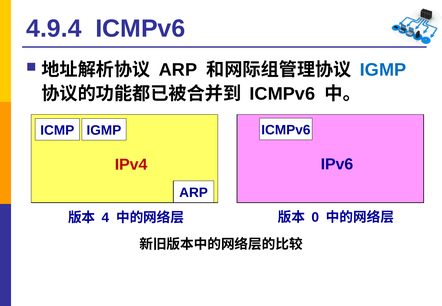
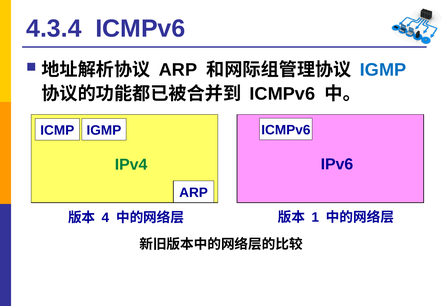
4.9.4: 4.9.4 -> 4.3.4
IPv4 colour: red -> green
0: 0 -> 1
